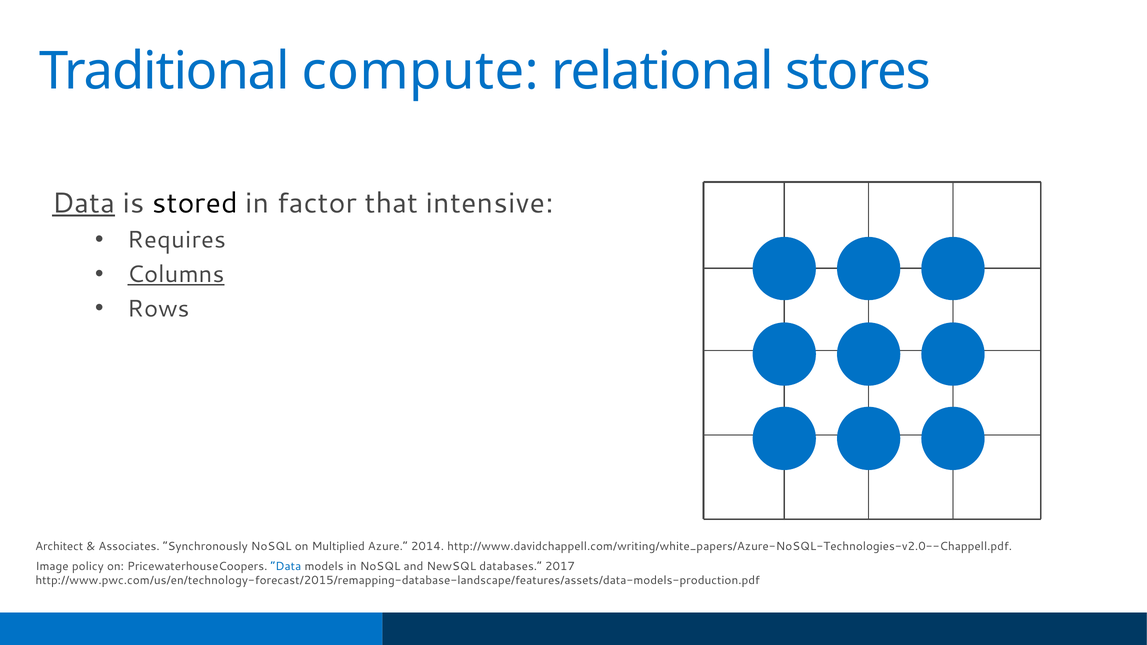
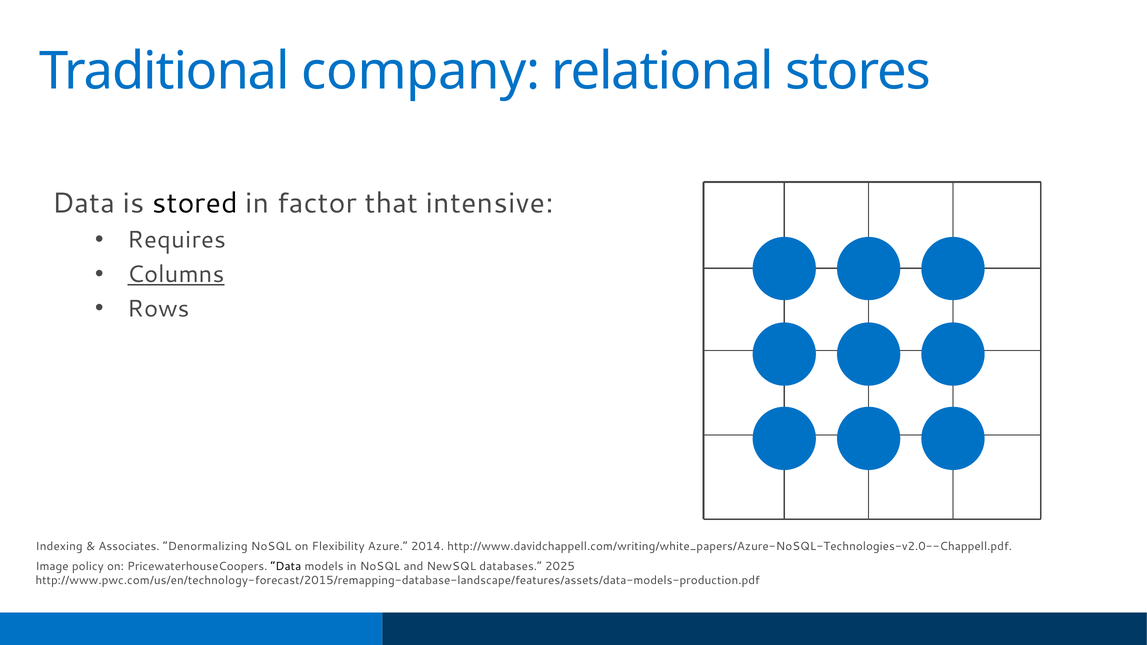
compute: compute -> company
Data at (84, 203) underline: present -> none
Architect: Architect -> Indexing
Synchronously: Synchronously -> Denormalizing
Multiplied: Multiplied -> Flexibility
Data at (286, 566) colour: blue -> black
2017: 2017 -> 2025
